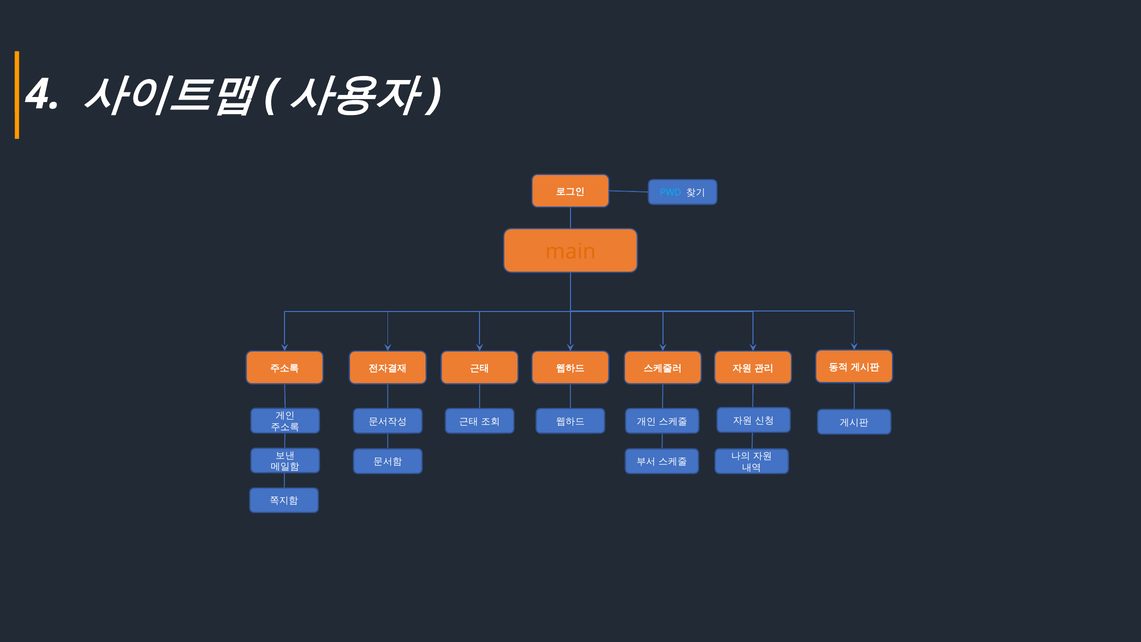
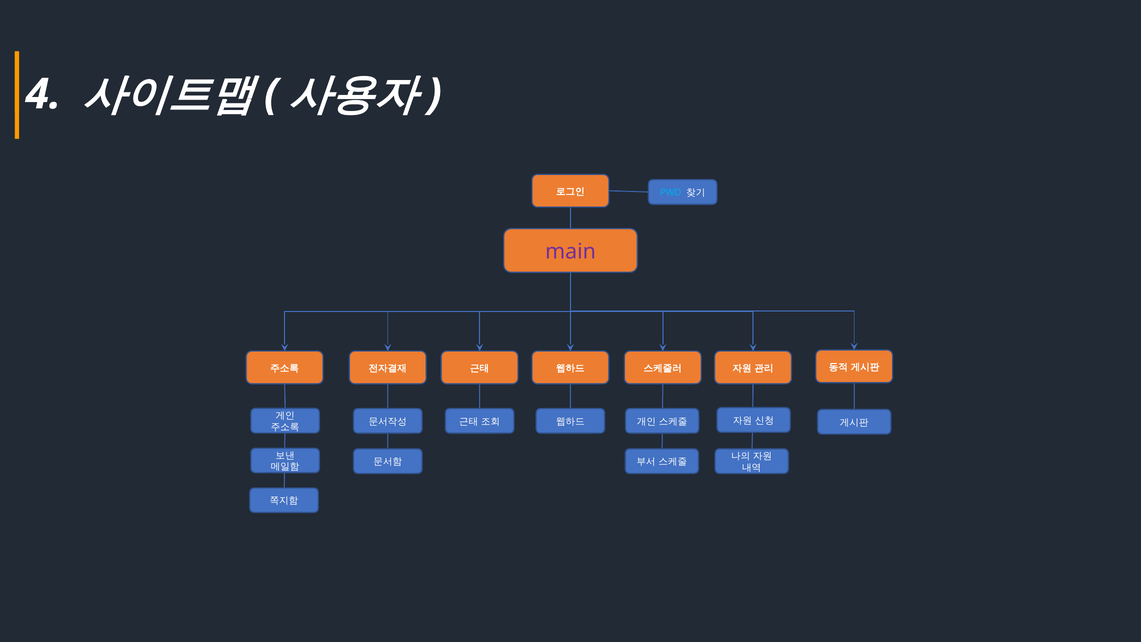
main colour: orange -> purple
